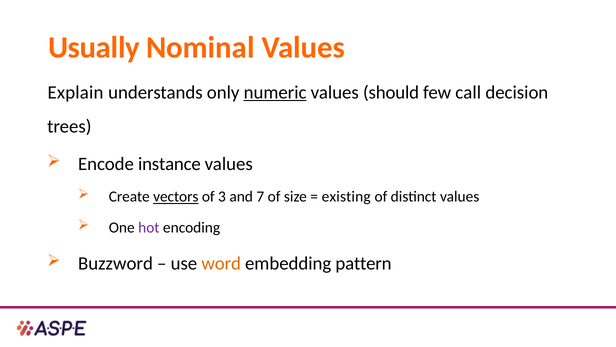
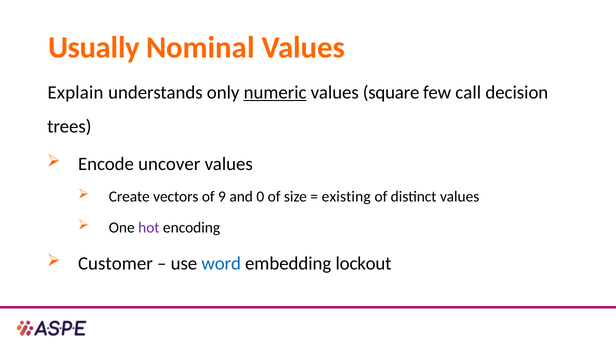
should: should -> square
instance: instance -> uncover
vectors underline: present -> none
3: 3 -> 9
7: 7 -> 0
Buzzword: Buzzword -> Customer
word colour: orange -> blue
pattern: pattern -> lockout
